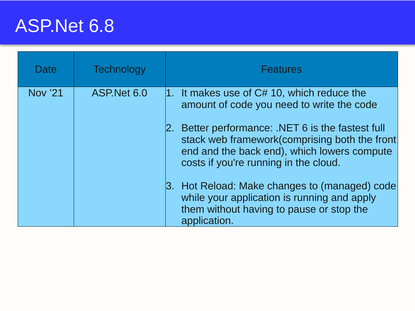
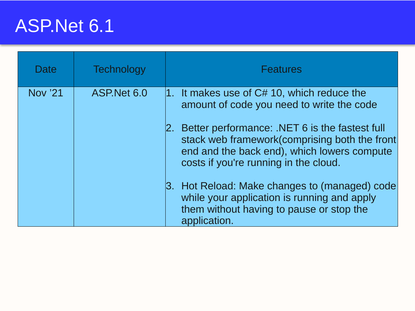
6.8: 6.8 -> 6.1
